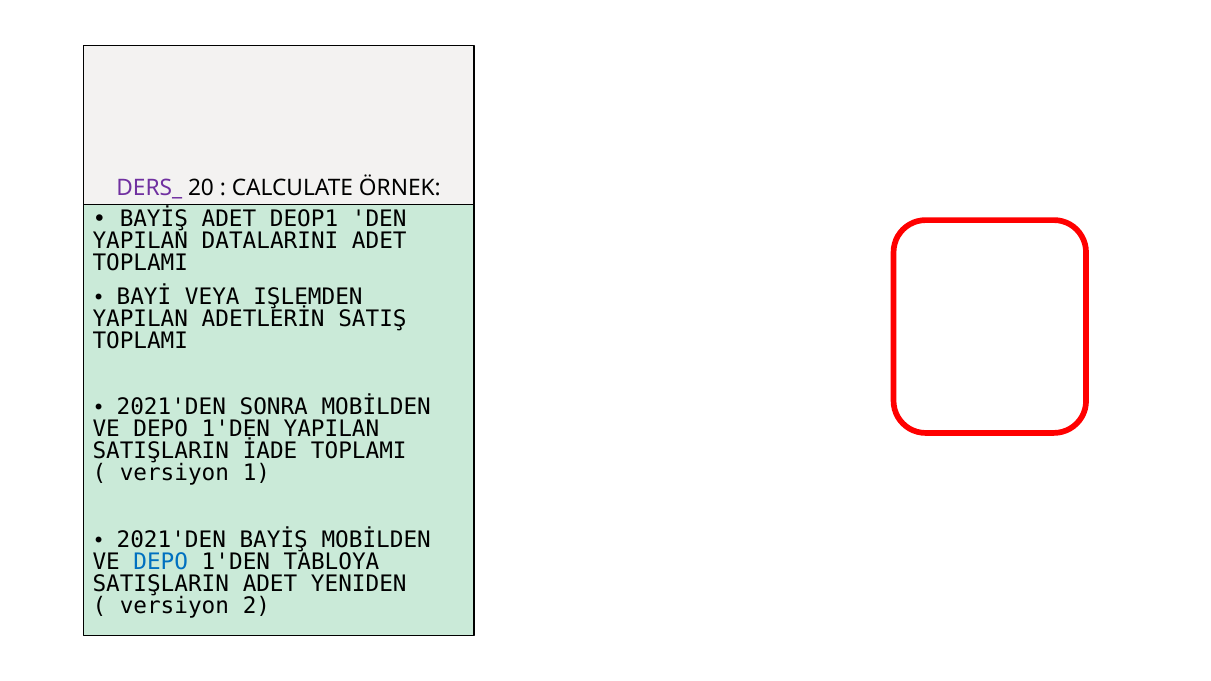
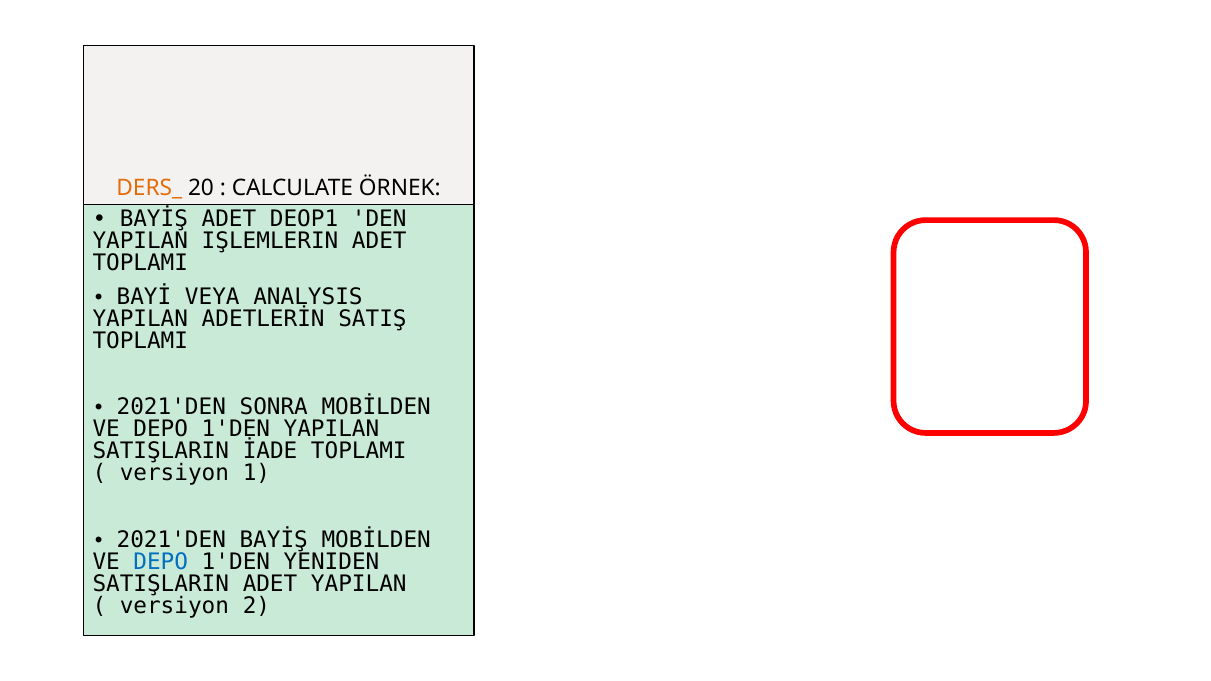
DERS_ colour: purple -> orange
DATALARINI: DATALARINI -> IŞLEMLERIN
IŞLEMDEN: IŞLEMDEN -> ANALYSIS
TABLOYA: TABLOYA -> YENIDEN
ADET YENIDEN: YENIDEN -> YAPILAN
